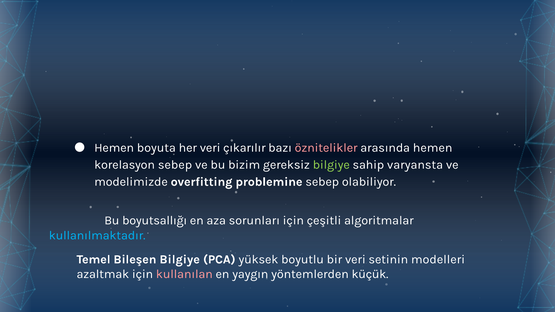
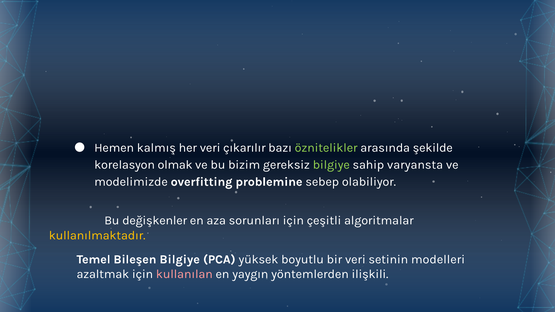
boyuta: boyuta -> kalmış
öznitelikler colour: pink -> light green
arasında hemen: hemen -> şekilde
korelasyon sebep: sebep -> olmak
boyutsallığı: boyutsallığı -> değişkenler
kullanılmaktadır colour: light blue -> yellow
küçük: küçük -> ilişkili
